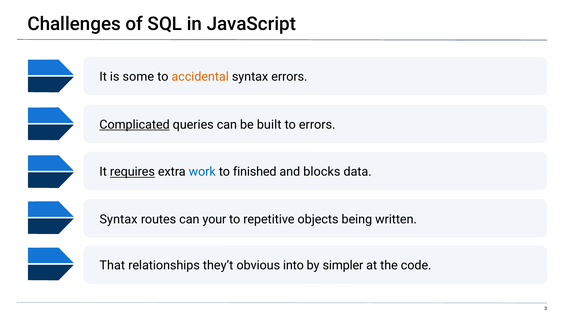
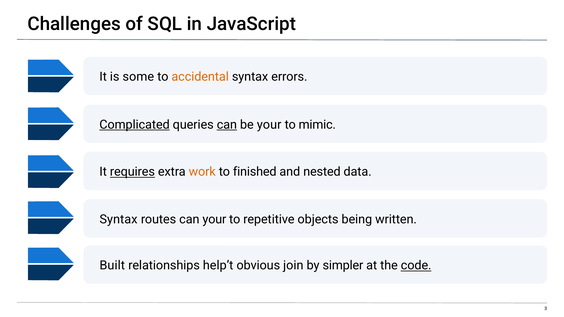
can at (227, 125) underline: none -> present
be built: built -> your
to errors: errors -> mimic
work colour: blue -> orange
blocks: blocks -> nested
That: That -> Built
they’t: they’t -> help’t
into: into -> join
code underline: none -> present
